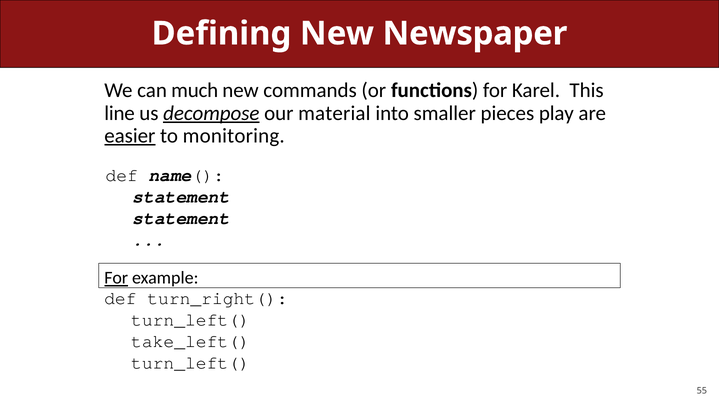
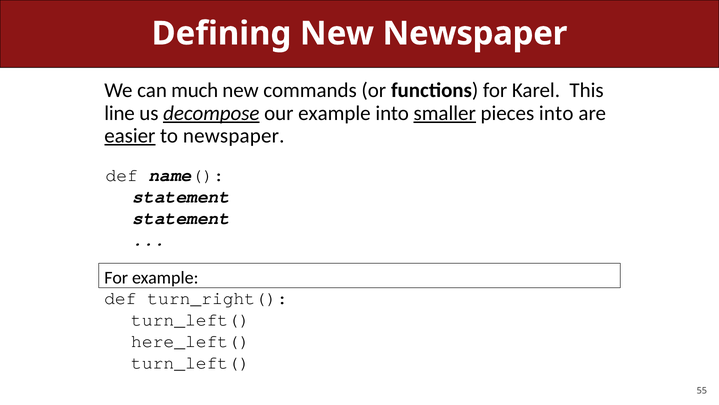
our material: material -> example
smaller underline: none -> present
pieces play: play -> into
to monitoring: monitoring -> newspaper
For at (116, 278) underline: present -> none
take_left(: take_left( -> here_left(
